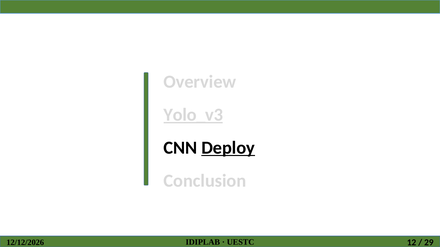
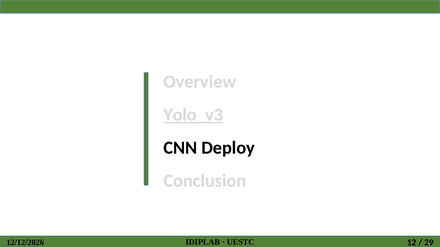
Deploy underline: present -> none
